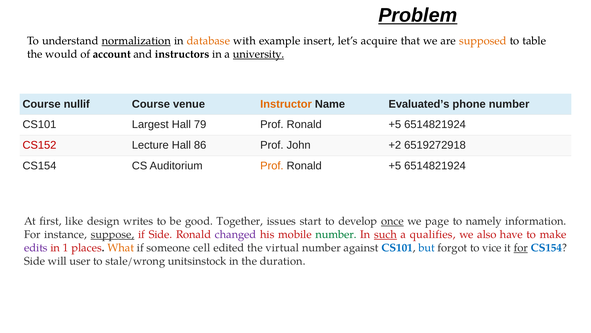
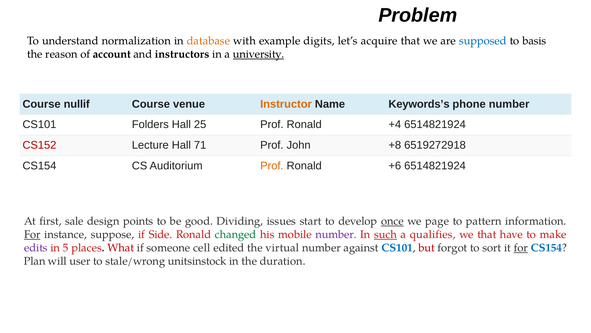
Problem underline: present -> none
normalization underline: present -> none
insert: insert -> digits
supposed colour: orange -> blue
table: table -> basis
would: would -> reason
Evaluated’s: Evaluated’s -> Keywords’s
Largest: Largest -> Folders
79: 79 -> 25
+5 at (395, 124): +5 -> +4
86: 86 -> 71
+2: +2 -> +8
+5 at (395, 166): +5 -> +6
like: like -> sale
writes: writes -> points
Together: Together -> Dividing
namely: namely -> pattern
For at (32, 234) underline: none -> present
suppose underline: present -> none
changed colour: purple -> green
number at (336, 234) colour: green -> purple
we also: also -> that
1: 1 -> 5
What colour: orange -> red
but colour: blue -> red
vice: vice -> sort
Side at (35, 261): Side -> Plan
